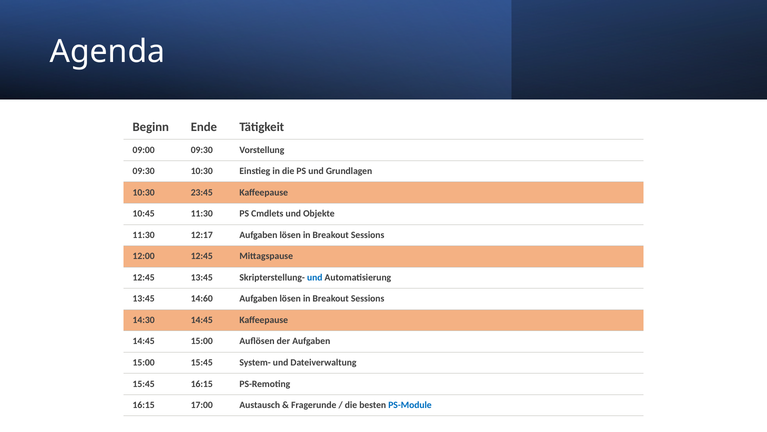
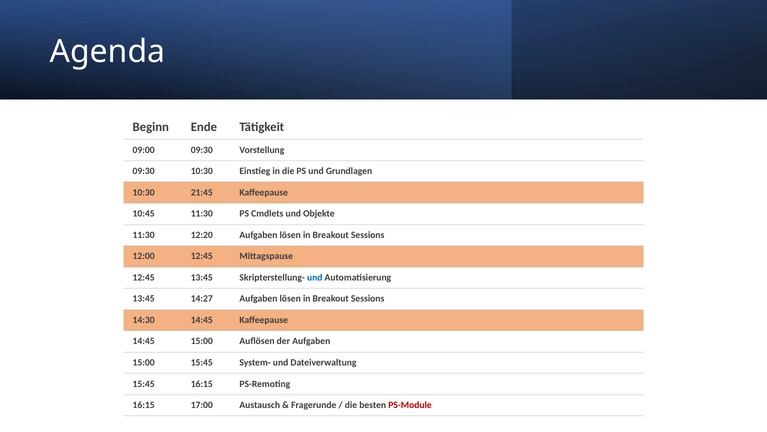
23:45: 23:45 -> 21:45
12:17: 12:17 -> 12:20
14:60: 14:60 -> 14:27
PS-Module colour: blue -> red
